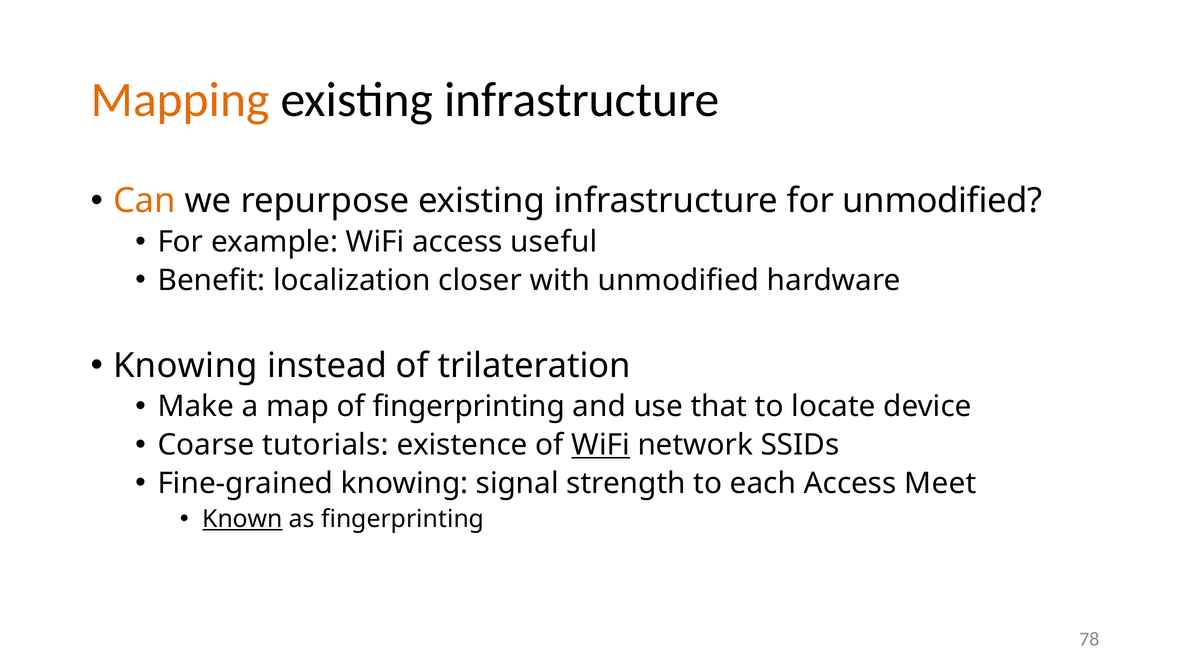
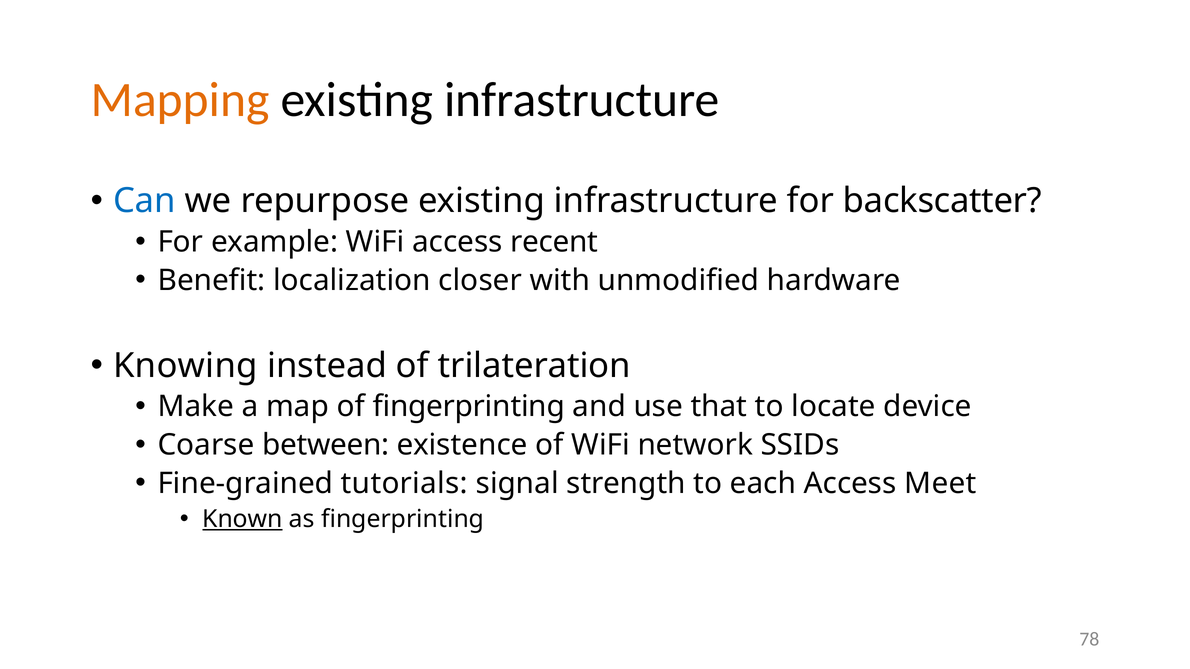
Can colour: orange -> blue
for unmodified: unmodified -> backscatter
useful: useful -> recent
tutorials: tutorials -> between
WiFi at (601, 445) underline: present -> none
Fine-grained knowing: knowing -> tutorials
